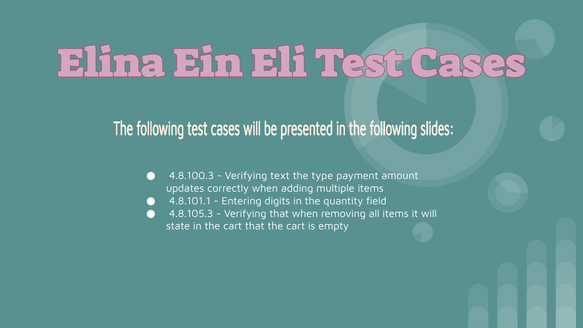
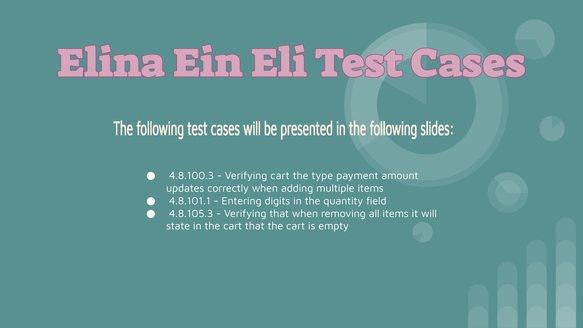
Verifying text: text -> cart
